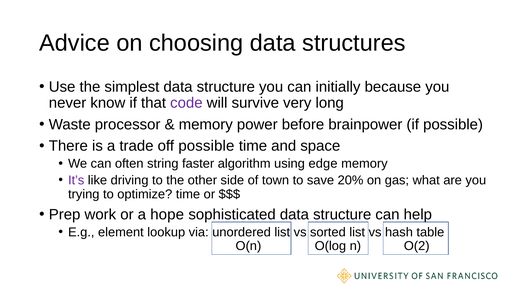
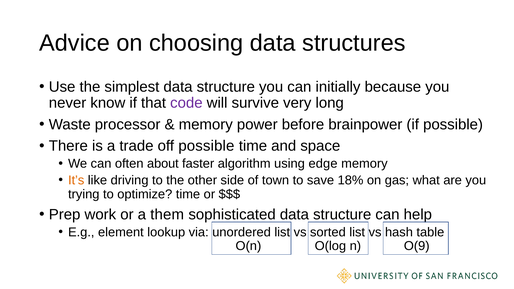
string: string -> about
It’s colour: purple -> orange
20%: 20% -> 18%
hope: hope -> them
O(2: O(2 -> O(9
